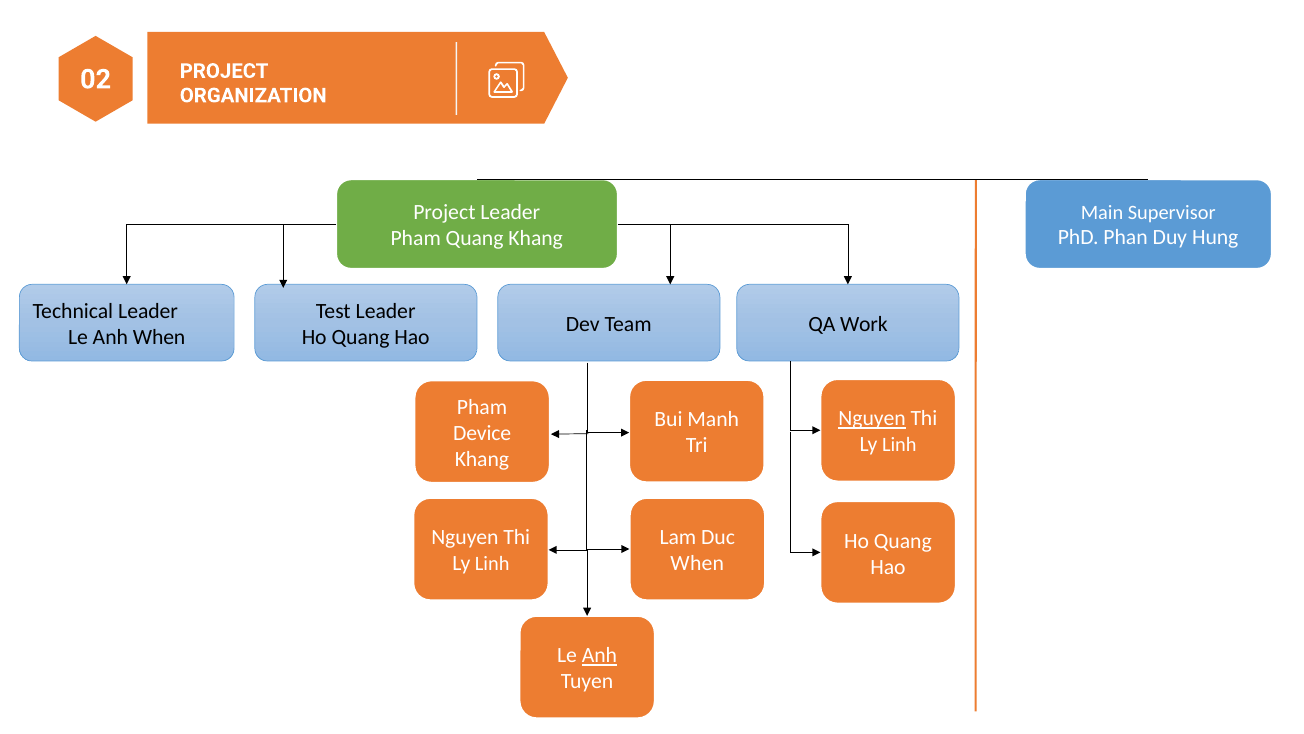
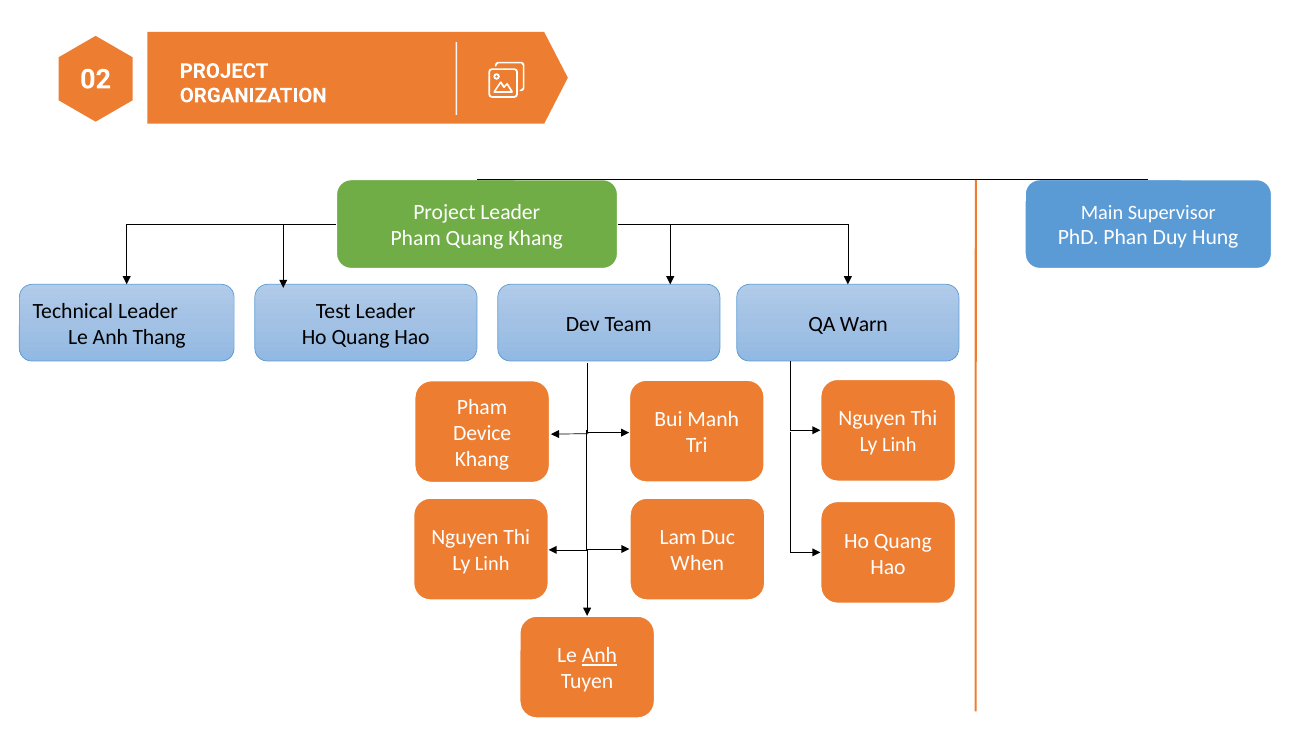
Work: Work -> Warn
Anh When: When -> Thang
Nguyen at (872, 418) underline: present -> none
